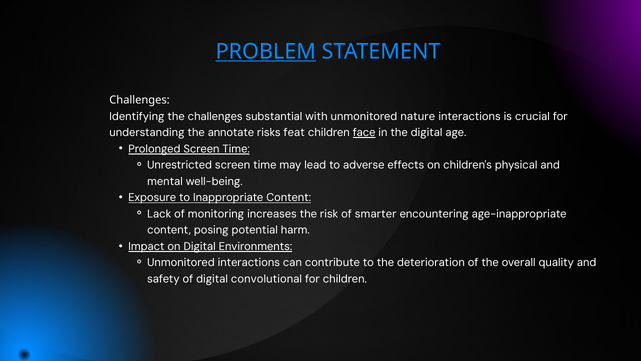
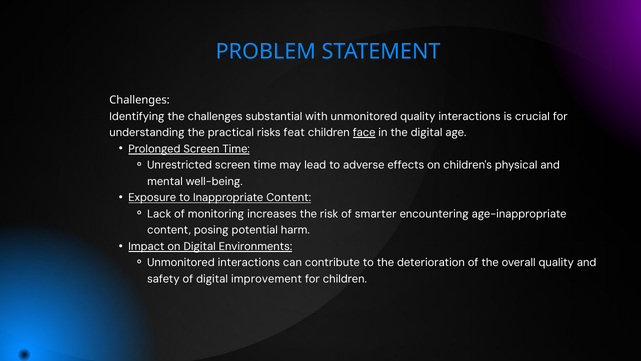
PROBLEM underline: present -> none
unmonitored nature: nature -> quality
annotate: annotate -> practical
convolutional: convolutional -> improvement
